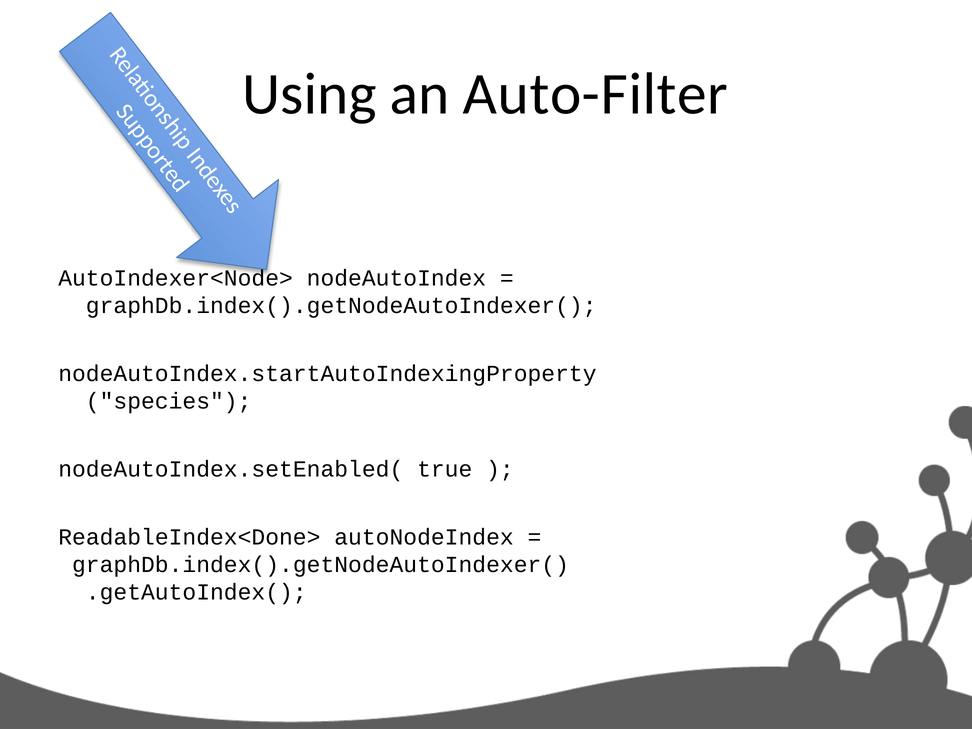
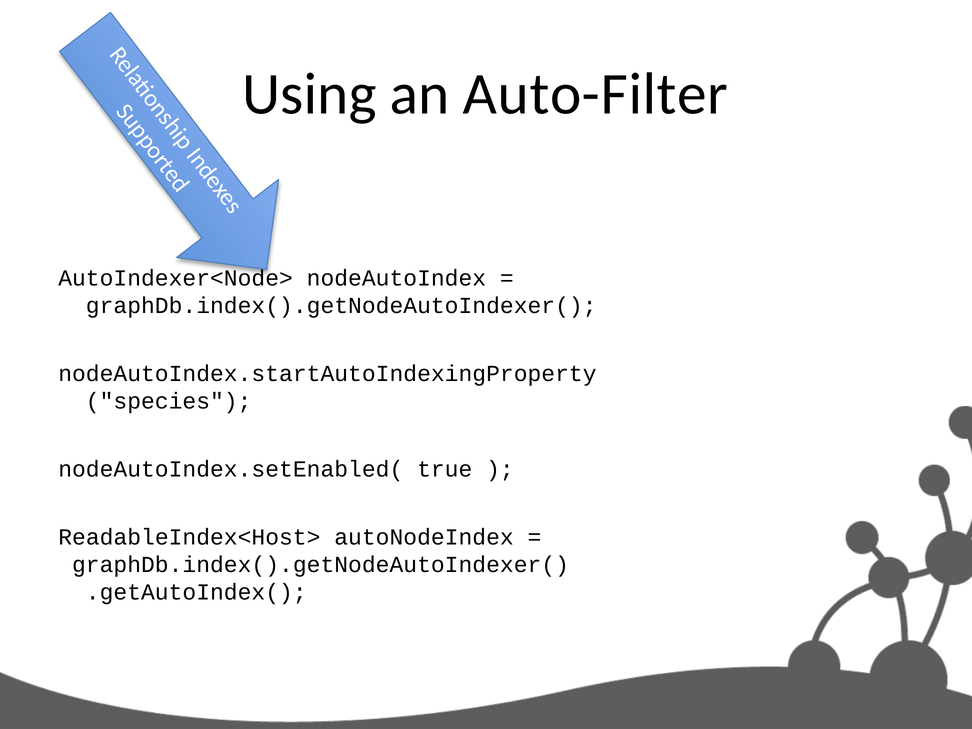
ReadableIndex<Done>: ReadableIndex<Done> -> ReadableIndex<Host>
